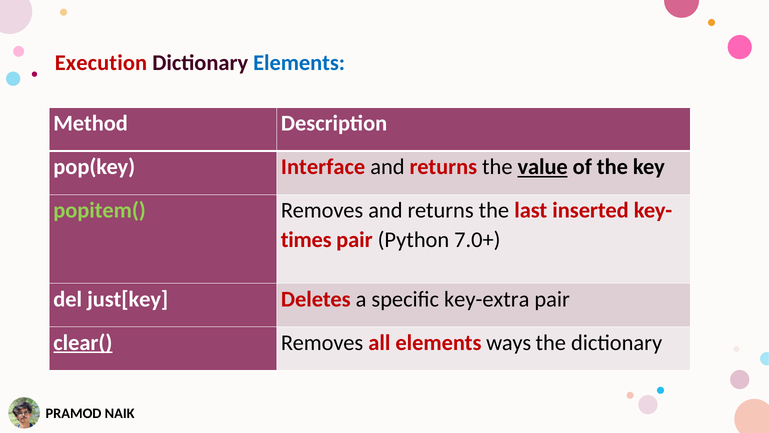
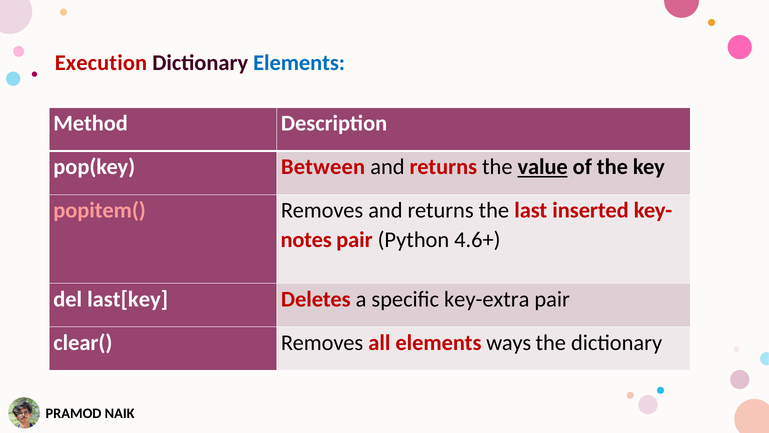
Interface: Interface -> Between
popitem( colour: light green -> pink
times: times -> notes
7.0+: 7.0+ -> 4.6+
just[key: just[key -> last[key
clear( underline: present -> none
